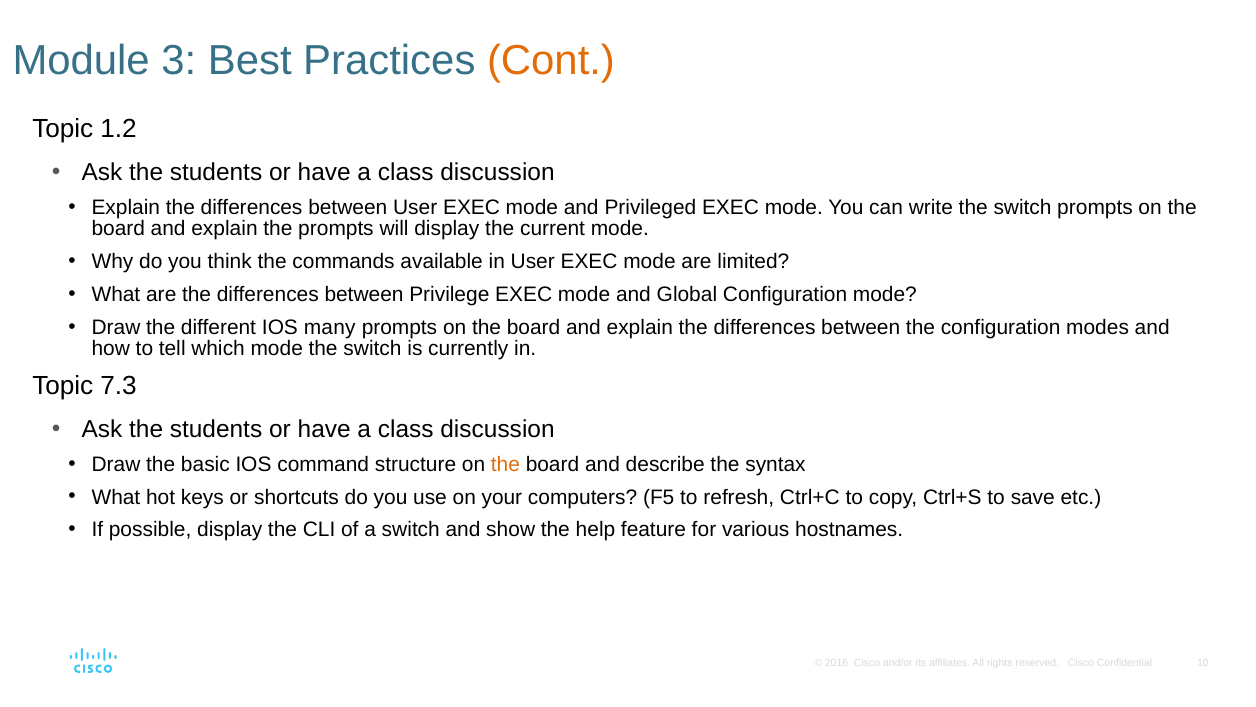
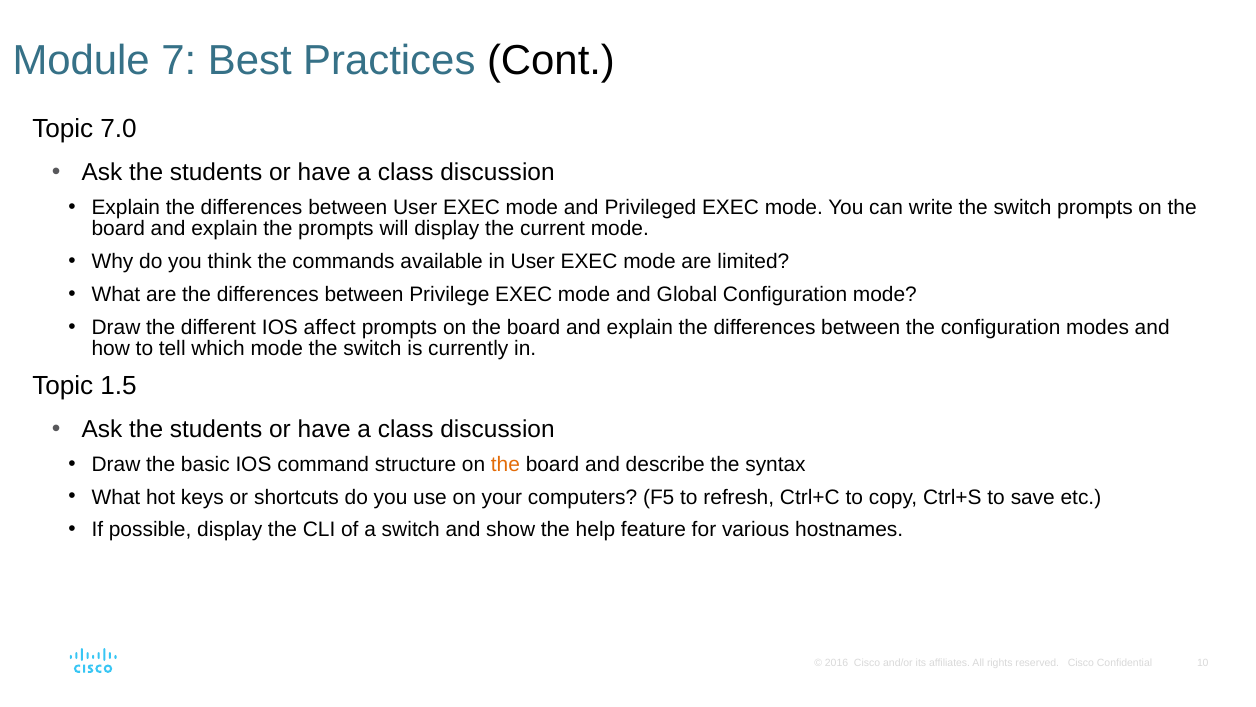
3: 3 -> 7
Cont colour: orange -> black
1.2: 1.2 -> 7.0
many: many -> affect
7.3: 7.3 -> 1.5
